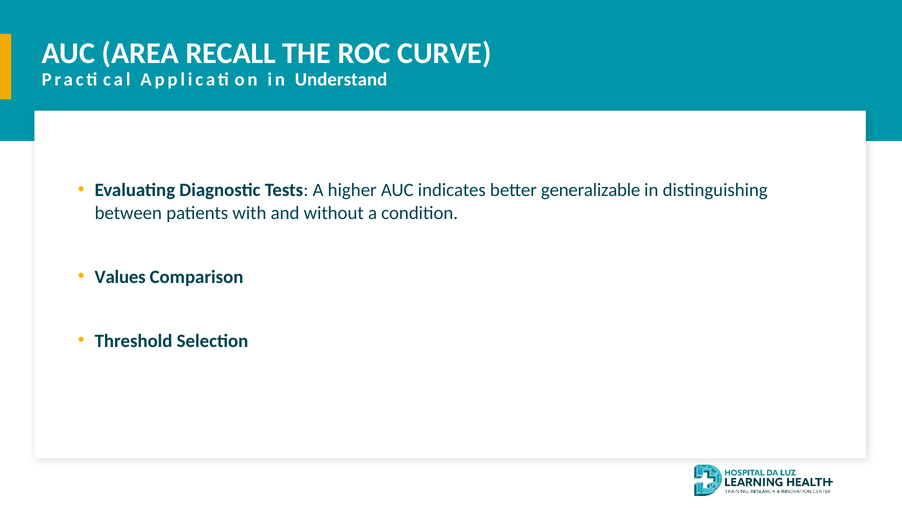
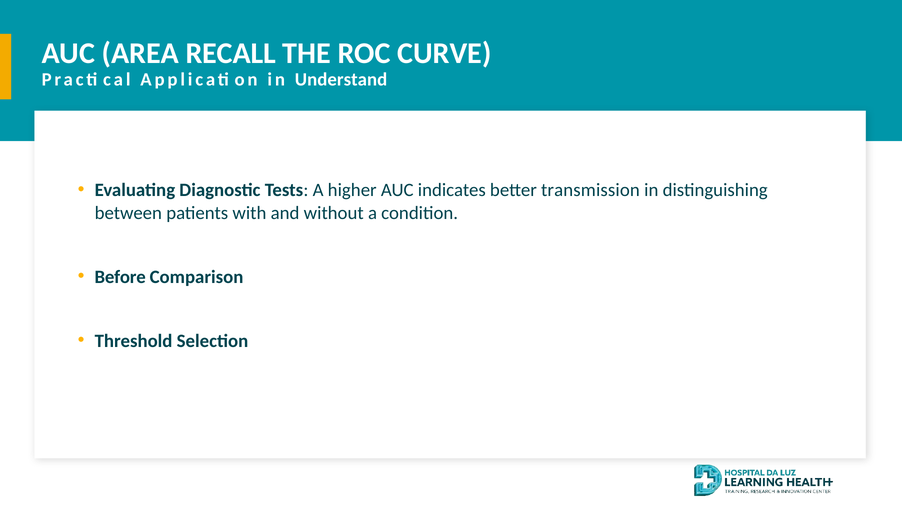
generalizable: generalizable -> transmission
Values: Values -> Before
